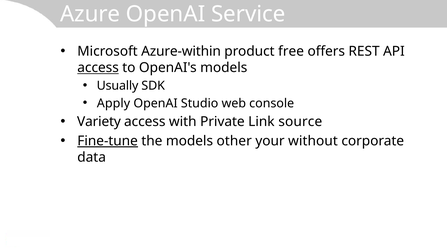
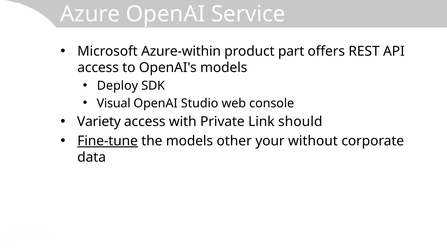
free: free -> part
access at (98, 68) underline: present -> none
Usually: Usually -> Deploy
Apply: Apply -> Visual
source: source -> should
